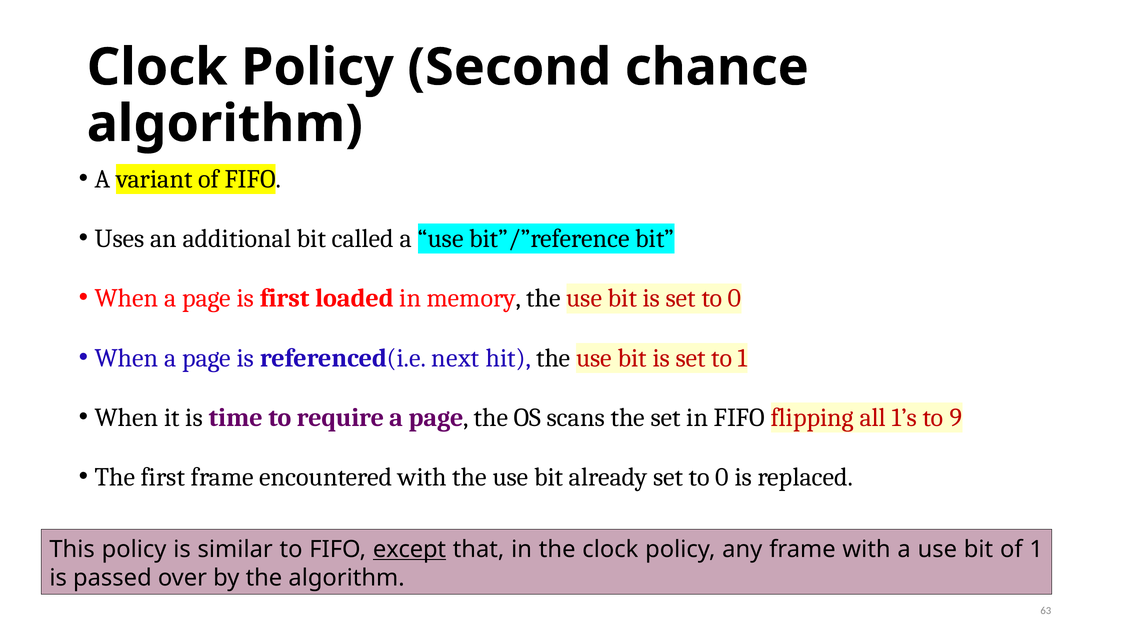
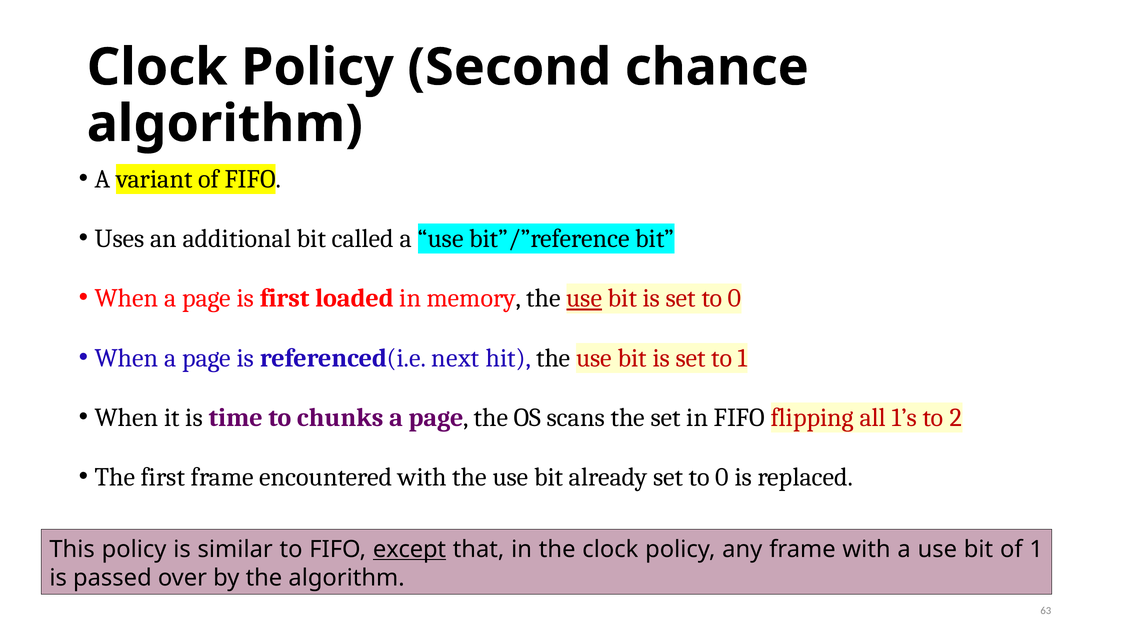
use at (584, 298) underline: none -> present
require: require -> chunks
9: 9 -> 2
